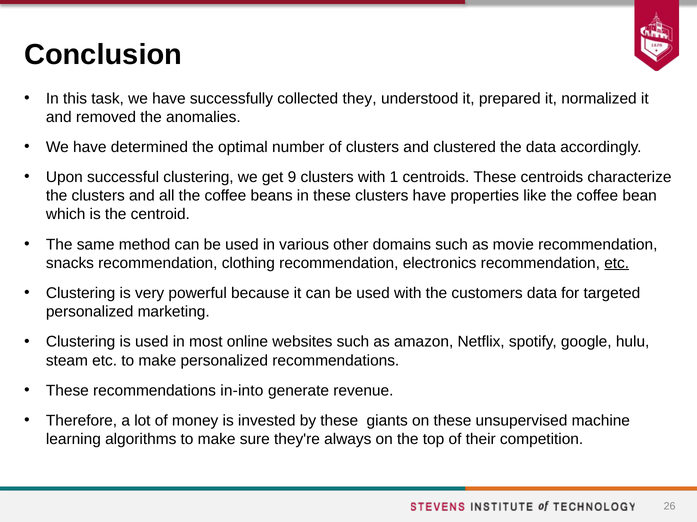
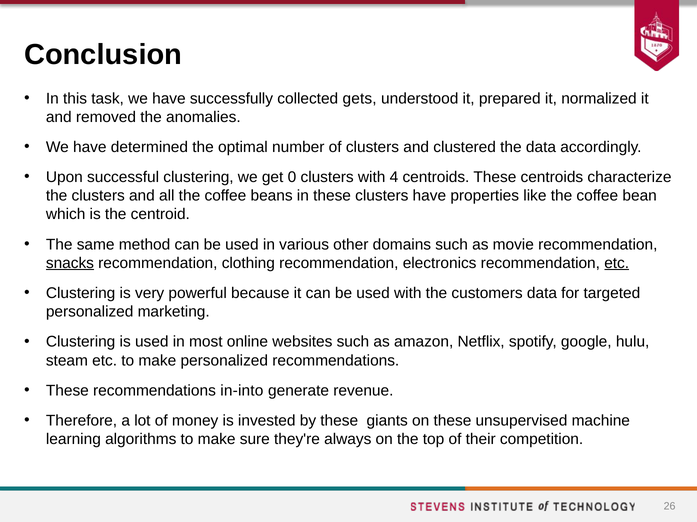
they: they -> gets
9: 9 -> 0
1: 1 -> 4
snacks underline: none -> present
